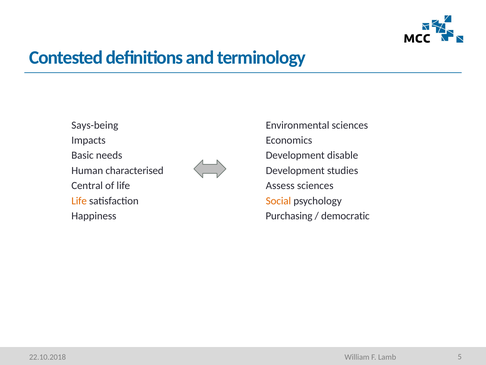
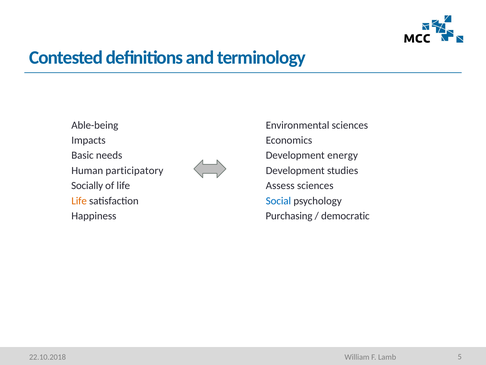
Says-being: Says-being -> Able-being
disable: disable -> energy
characterised: characterised -> participatory
Central: Central -> Socially
Social colour: orange -> blue
